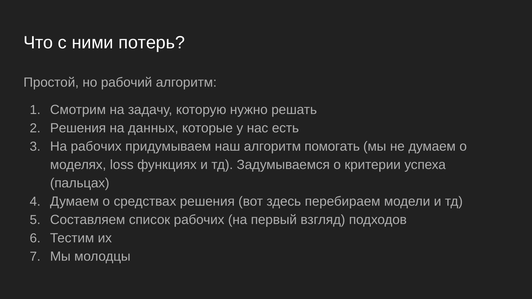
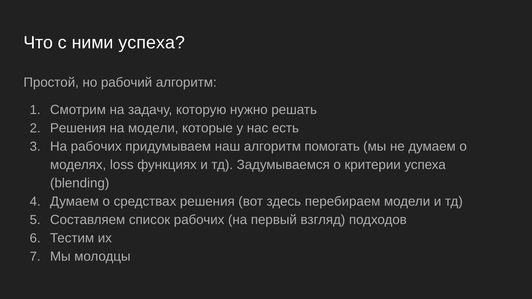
ними потерь: потерь -> успеха
на данных: данных -> модели
пальцах: пальцах -> blending
